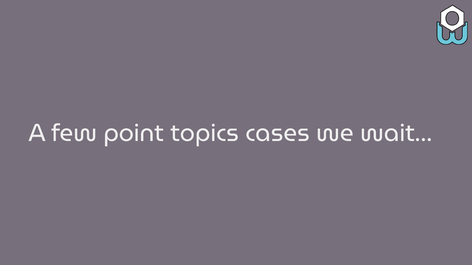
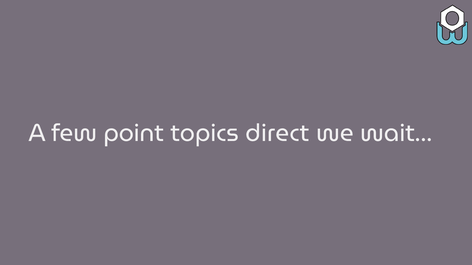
cases: cases -> direct
